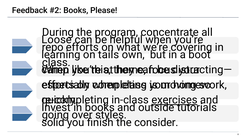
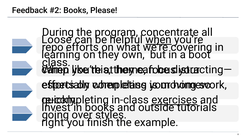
when at (159, 40) underline: none -> present
on tails: tails -> they
solid: solid -> right
consider: consider -> example
